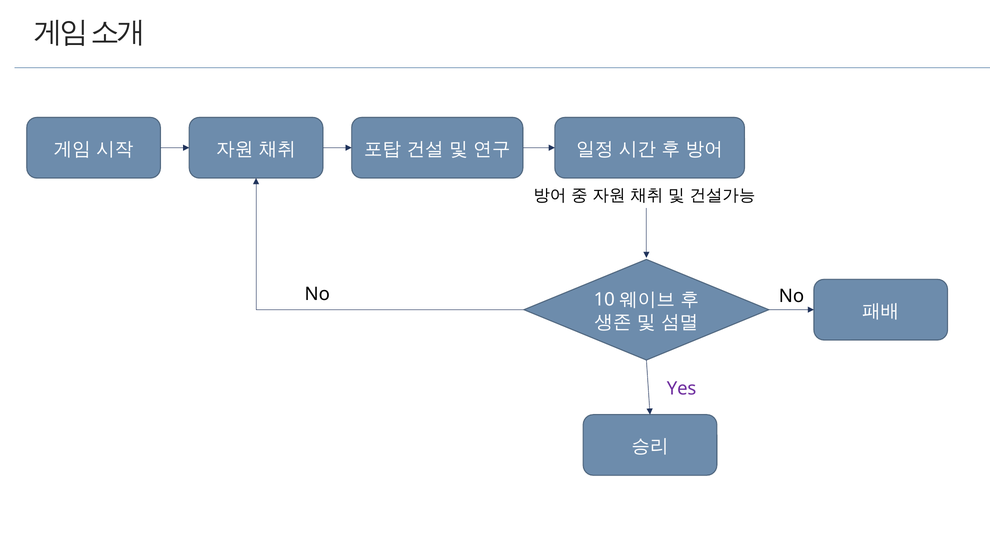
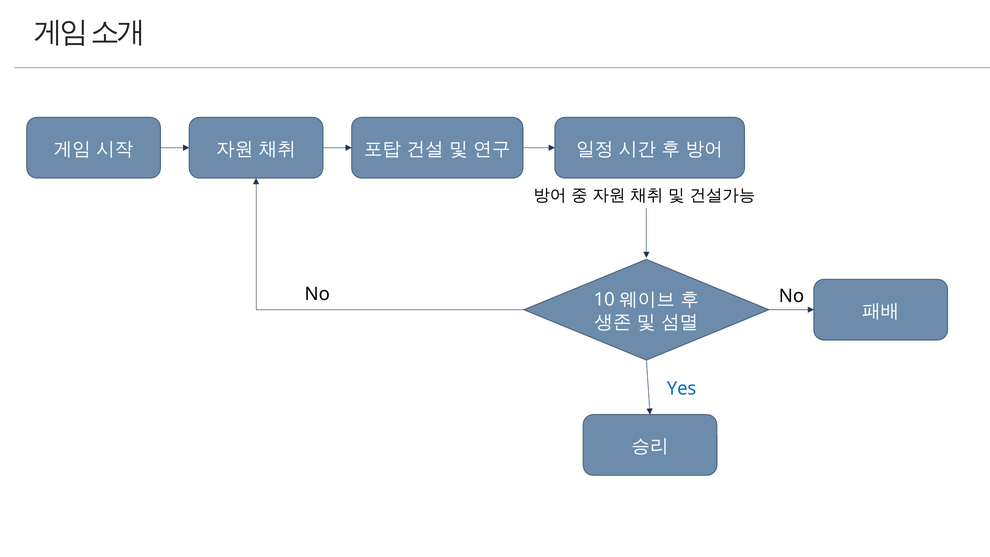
Yes colour: purple -> blue
